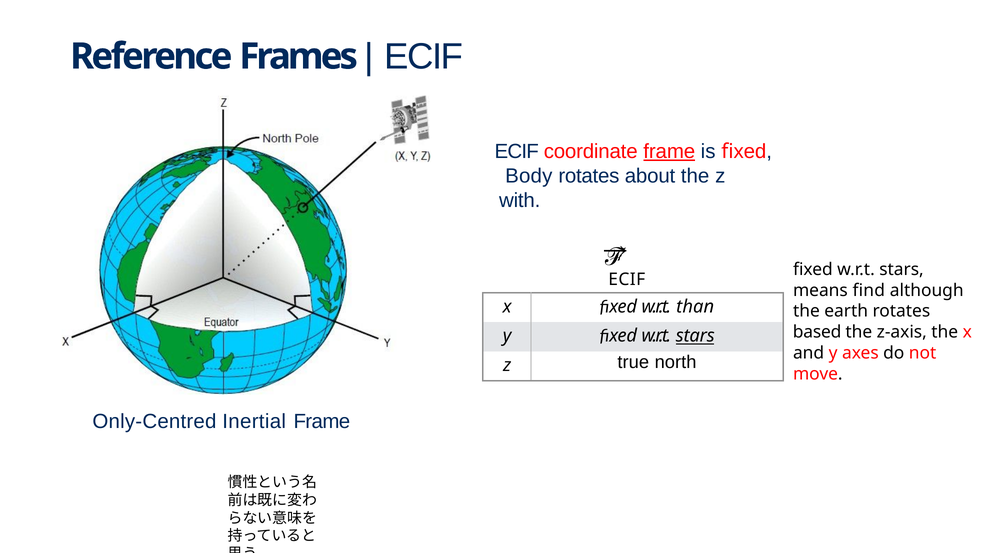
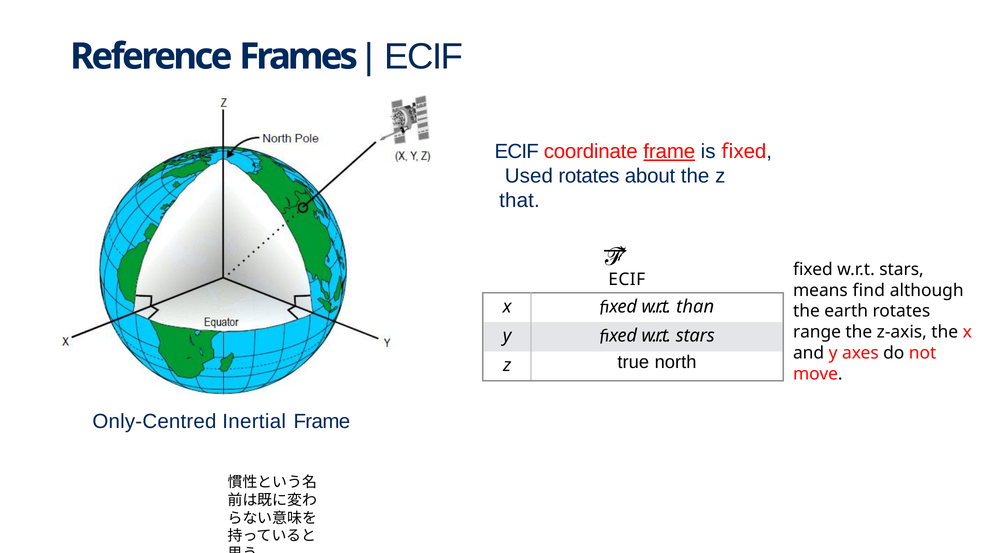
Body: Body -> Used
with: with -> that
based: based -> range
stars at (695, 336) underline: present -> none
